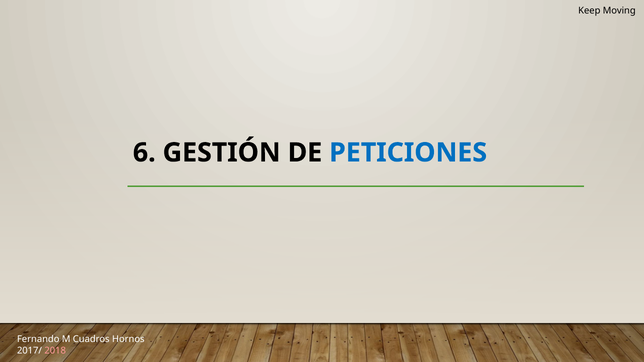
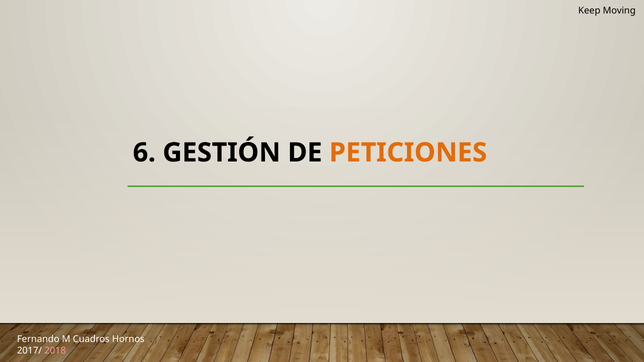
PETICIONES colour: blue -> orange
